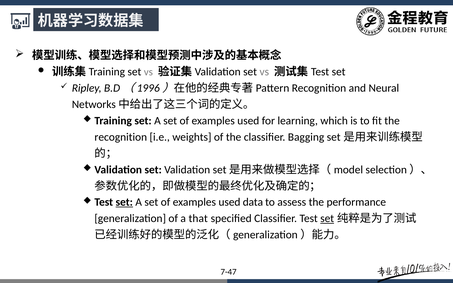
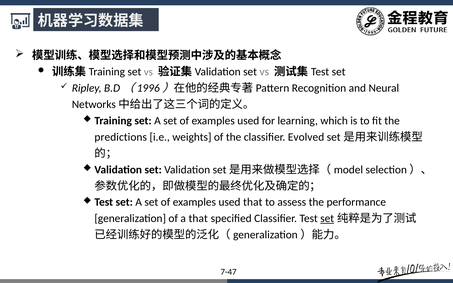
recognition at (121, 137): recognition -> predictions
Bagging: Bagging -> Evolved
set at (124, 202) underline: present -> none
used data: data -> that
